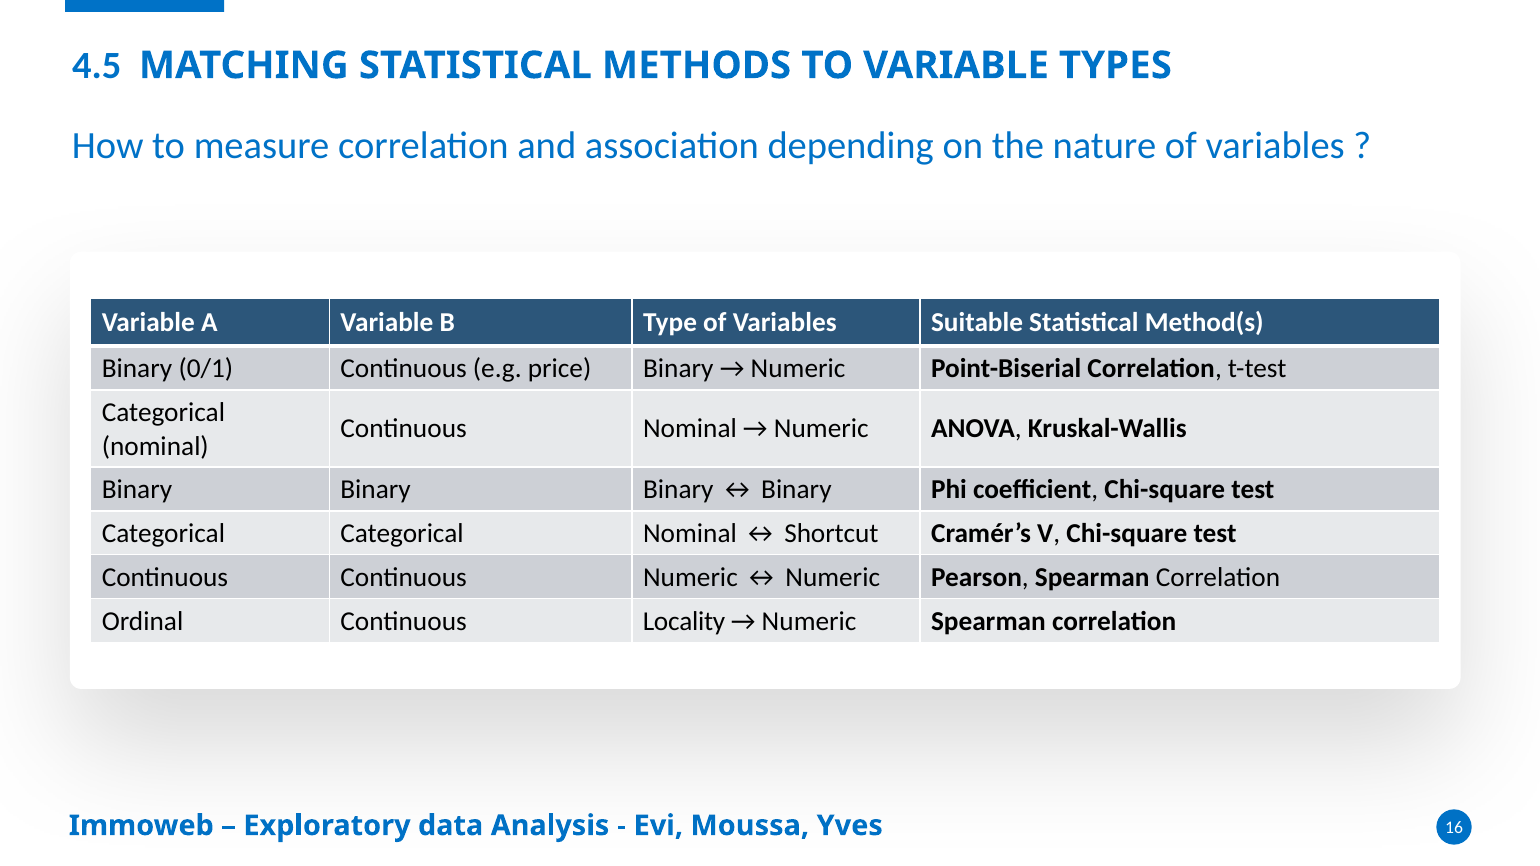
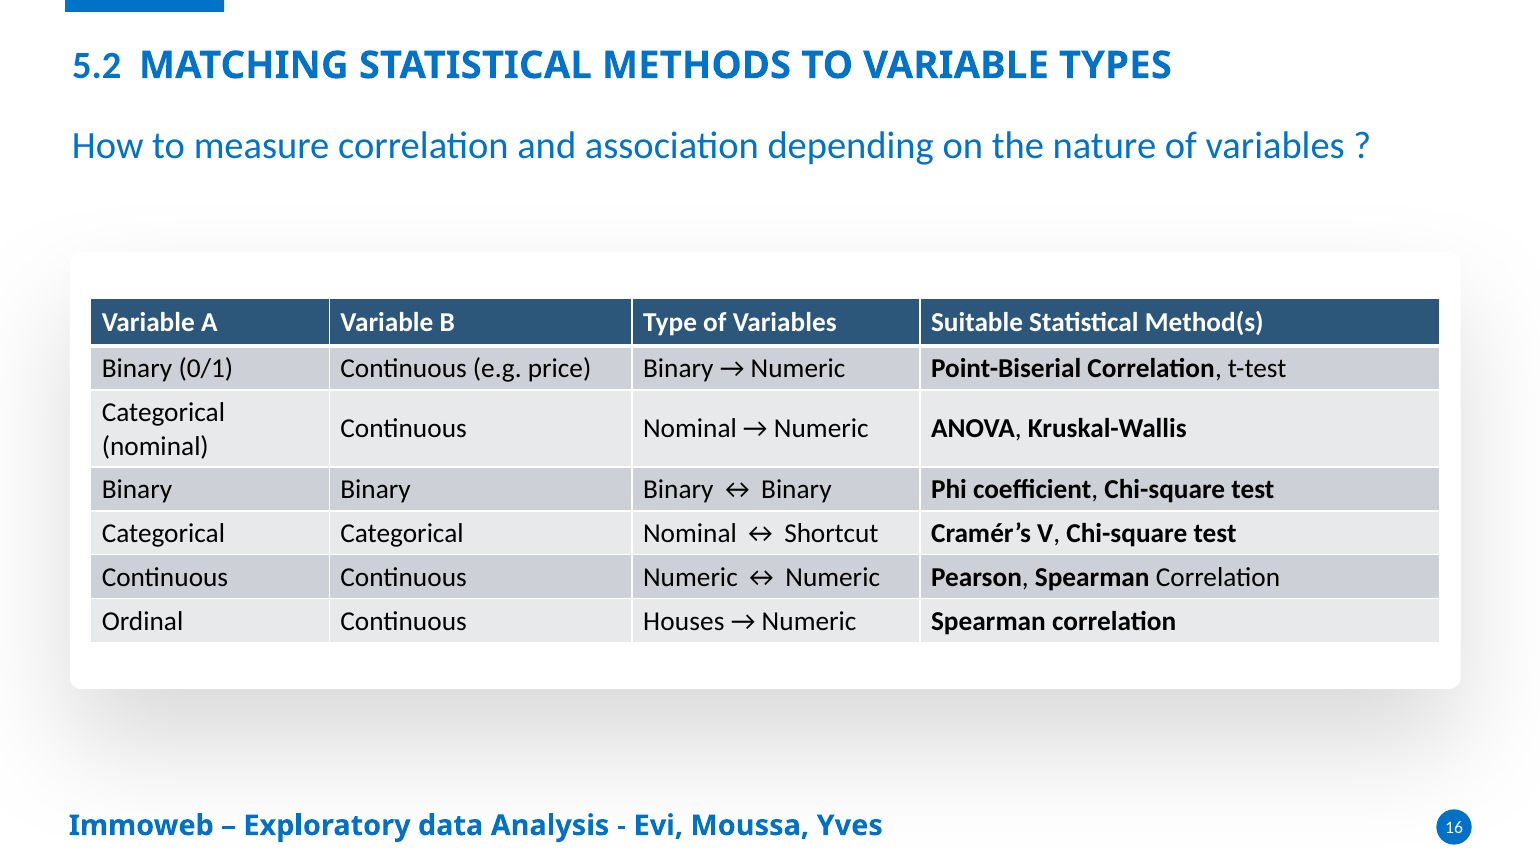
4.5: 4.5 -> 5.2
Locality: Locality -> Houses
